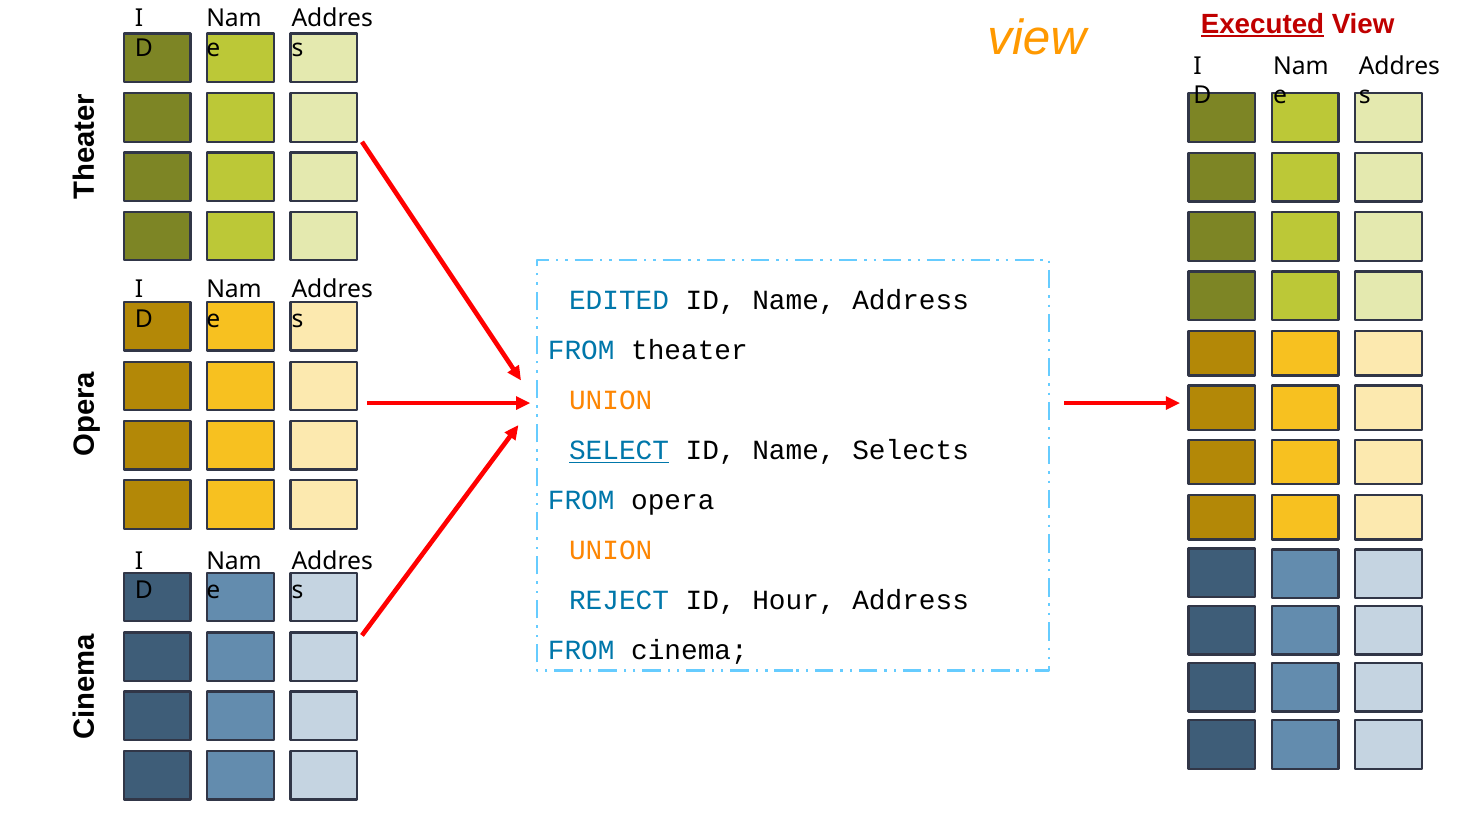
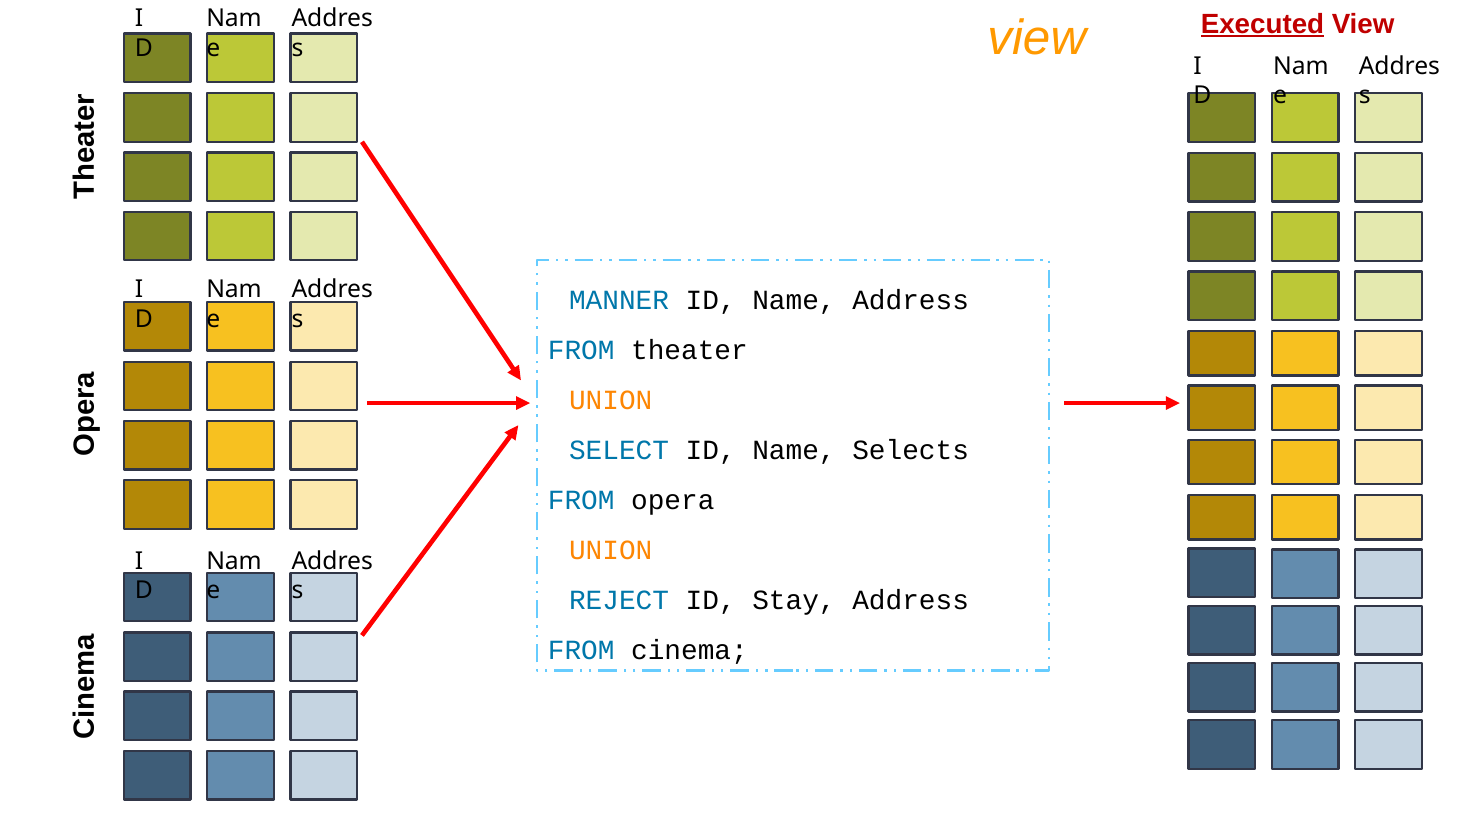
EDITED: EDITED -> MANNER
SELECT underline: present -> none
Hour: Hour -> Stay
